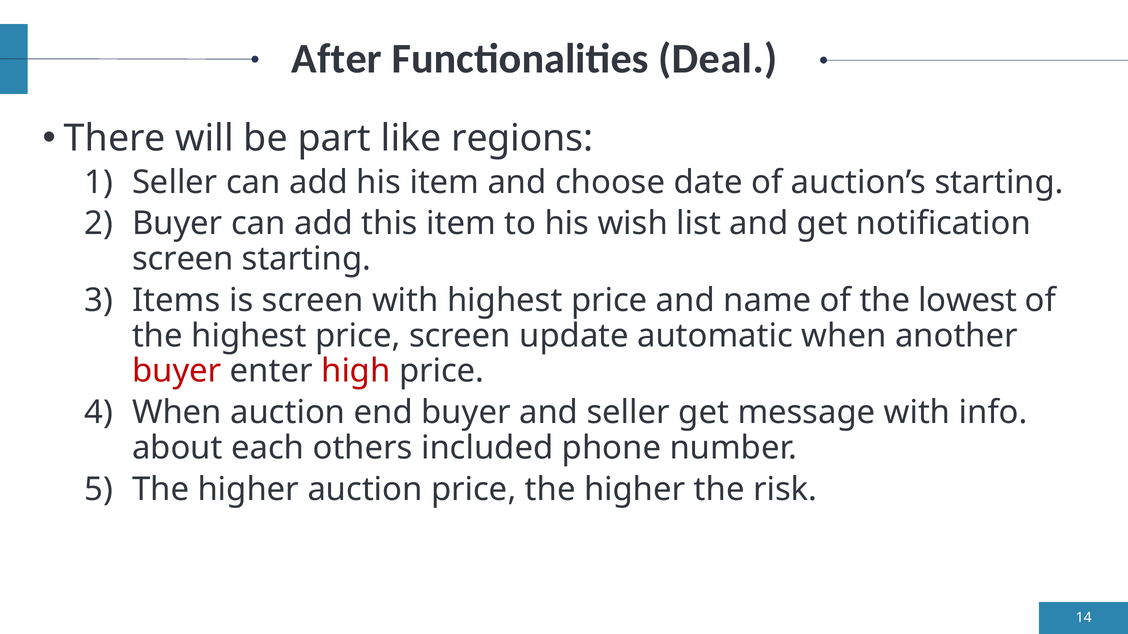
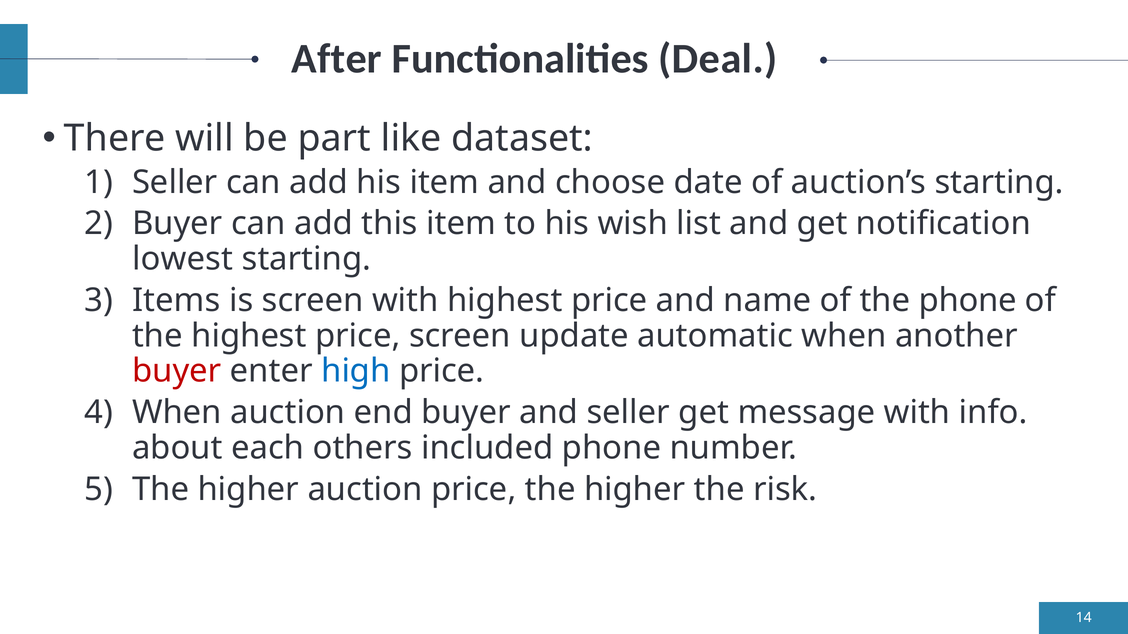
regions: regions -> dataset
screen at (183, 259): screen -> lowest
the lowest: lowest -> phone
high colour: red -> blue
